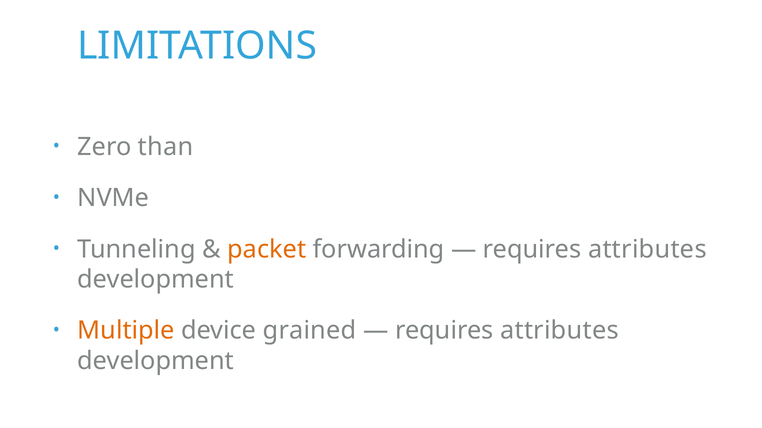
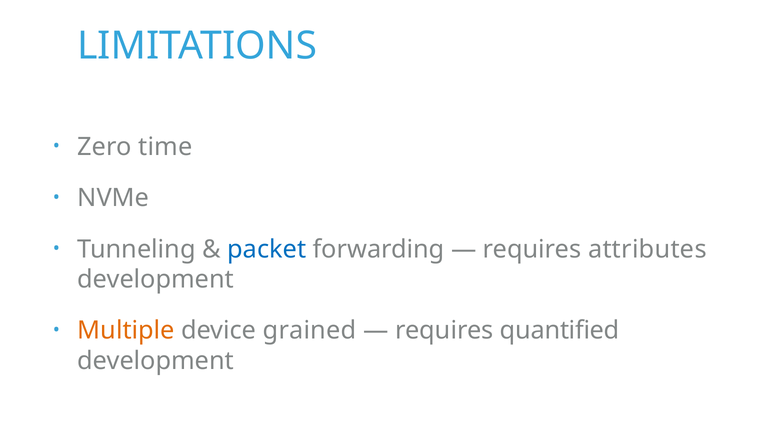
than: than -> time
packet colour: orange -> blue
attributes at (559, 331): attributes -> quantified
